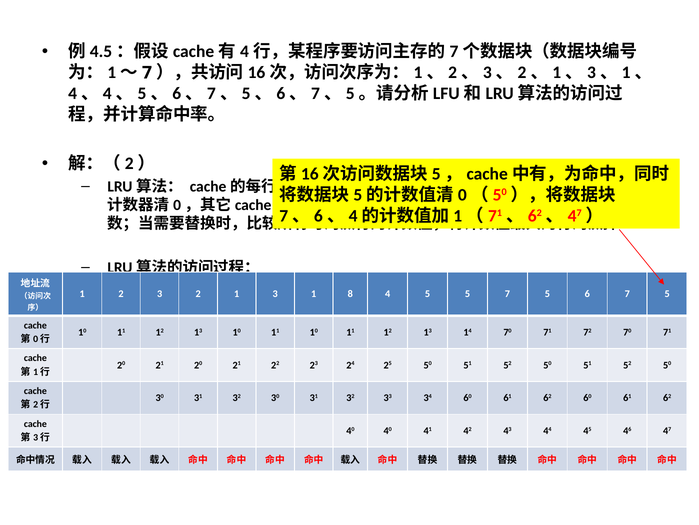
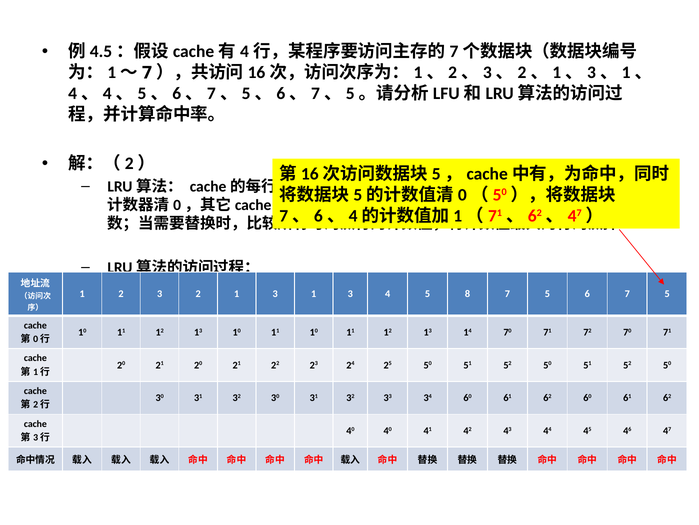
3 1 8: 8 -> 3
5 5: 5 -> 8
